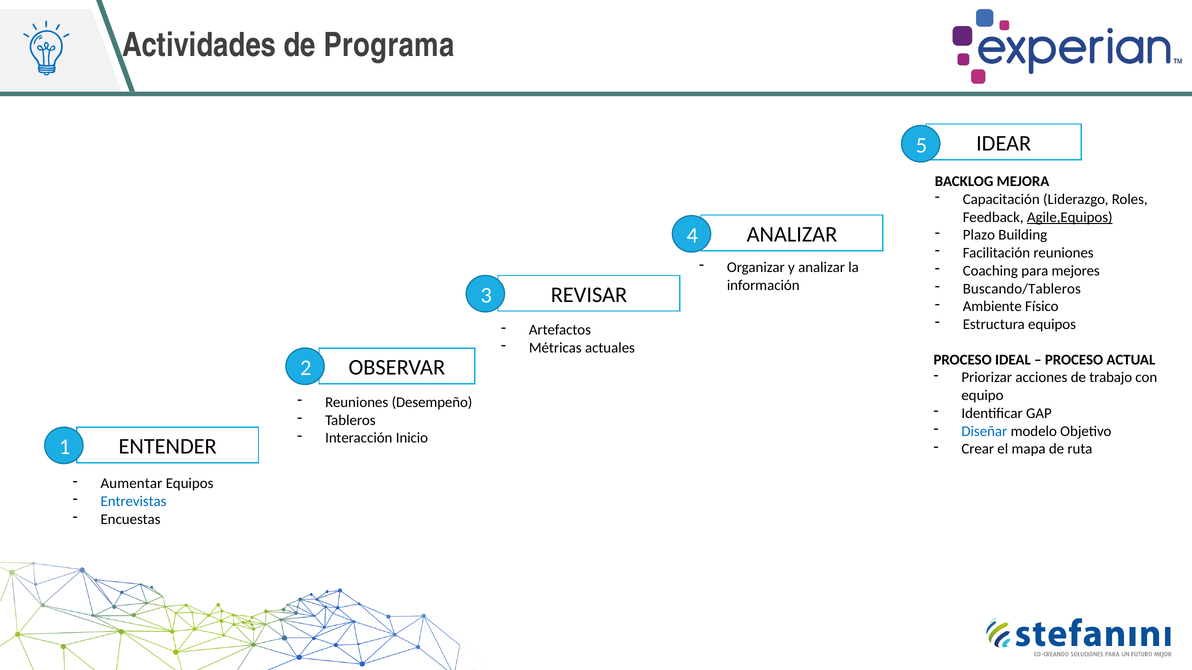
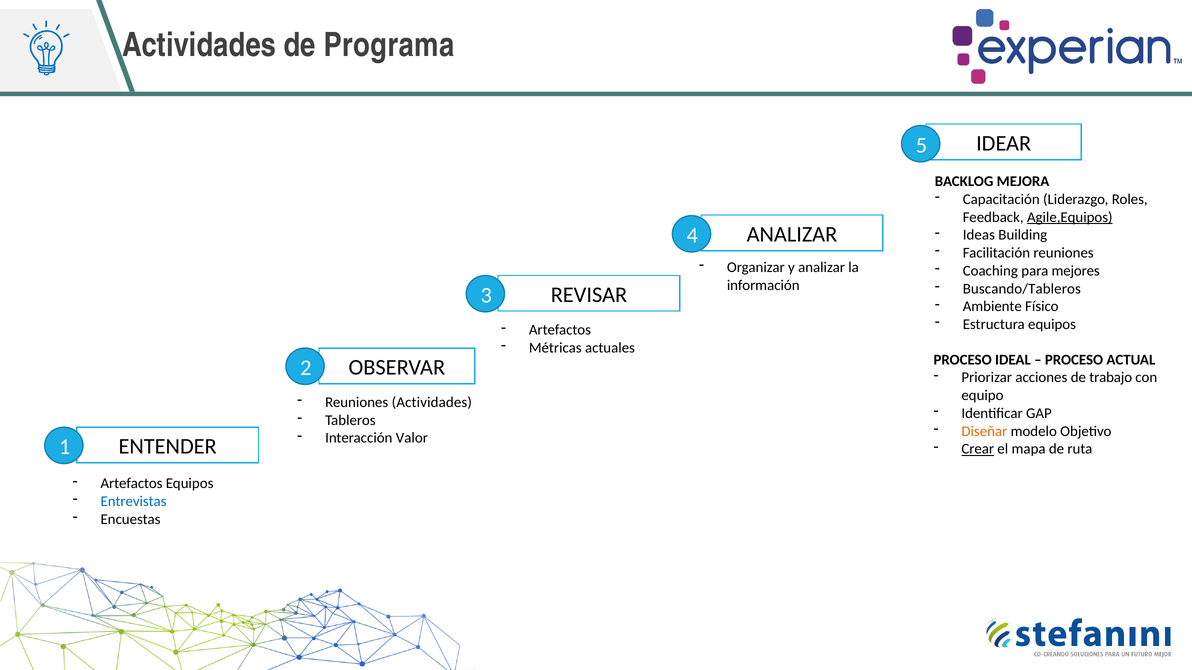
Plazo: Plazo -> Ideas
Reuniones Desempeño: Desempeño -> Actividades
Diseñar colour: blue -> orange
Inicio: Inicio -> Valor
Crear underline: none -> present
Aumentar at (131, 484): Aumentar -> Artefactos
